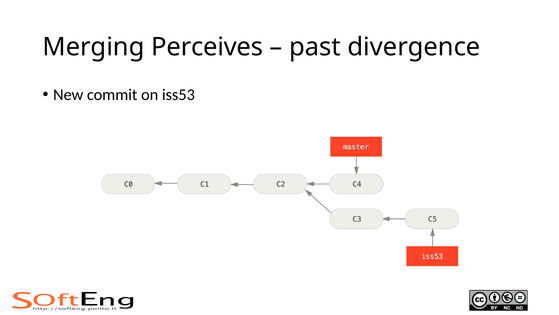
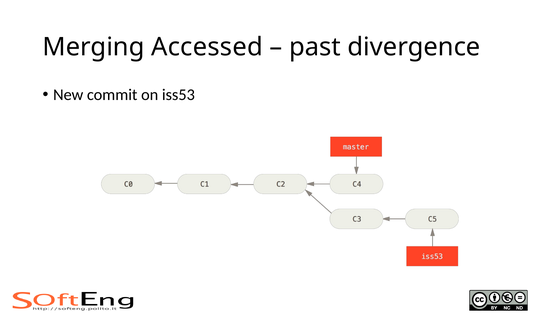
Perceives: Perceives -> Accessed
